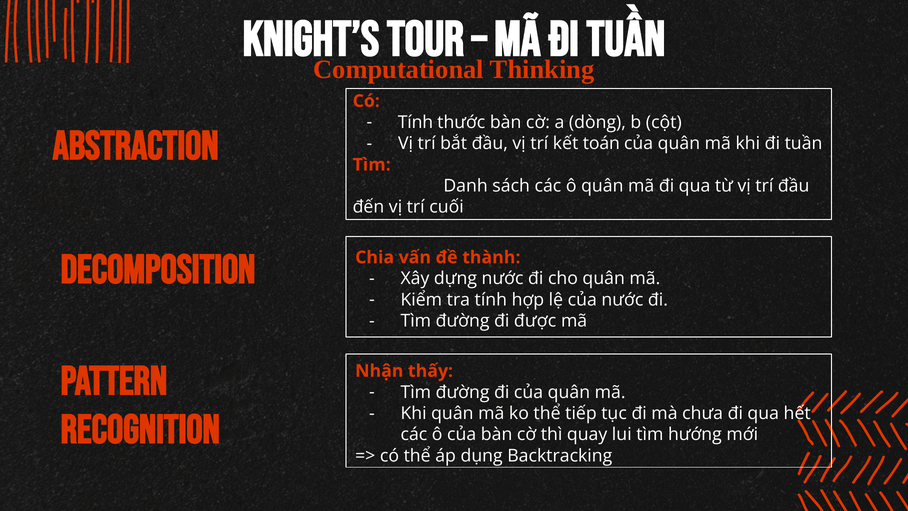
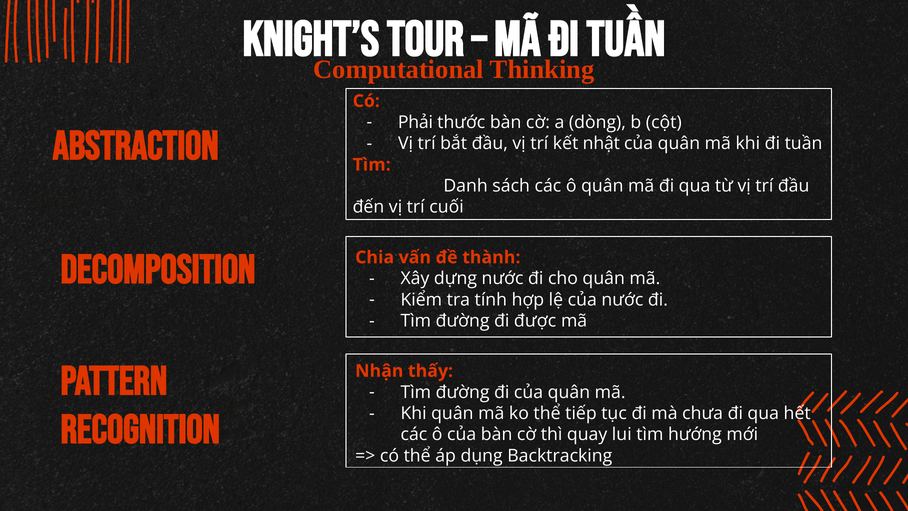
Tính at (415, 122): Tính -> Phải
toán: toán -> nhật
